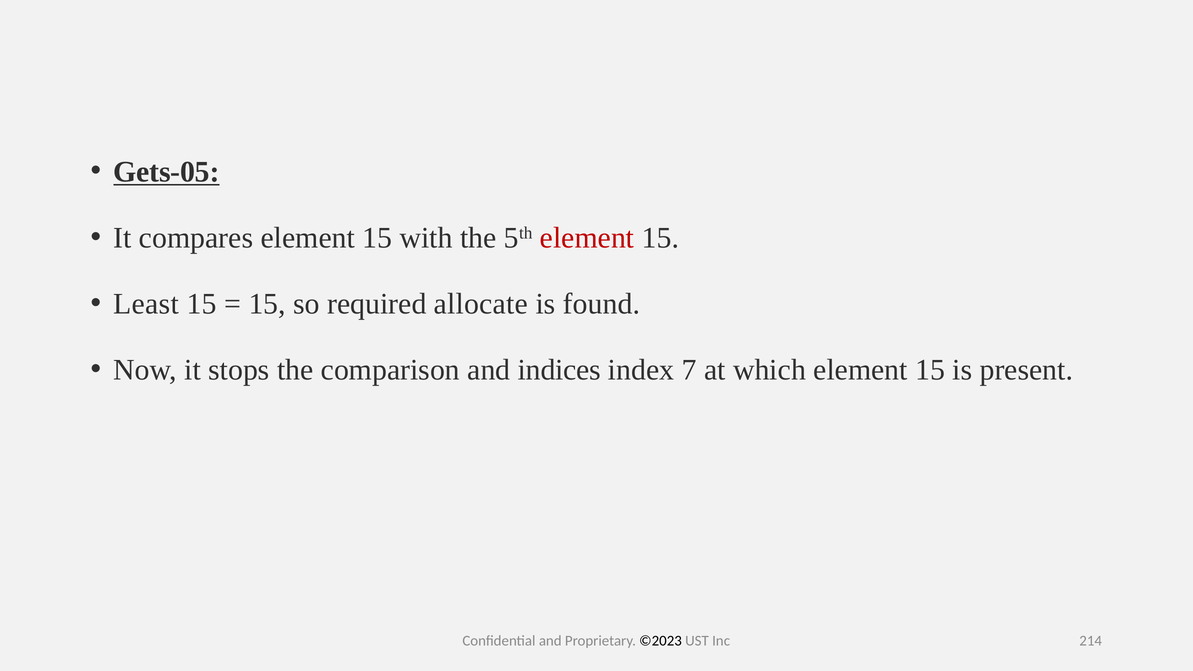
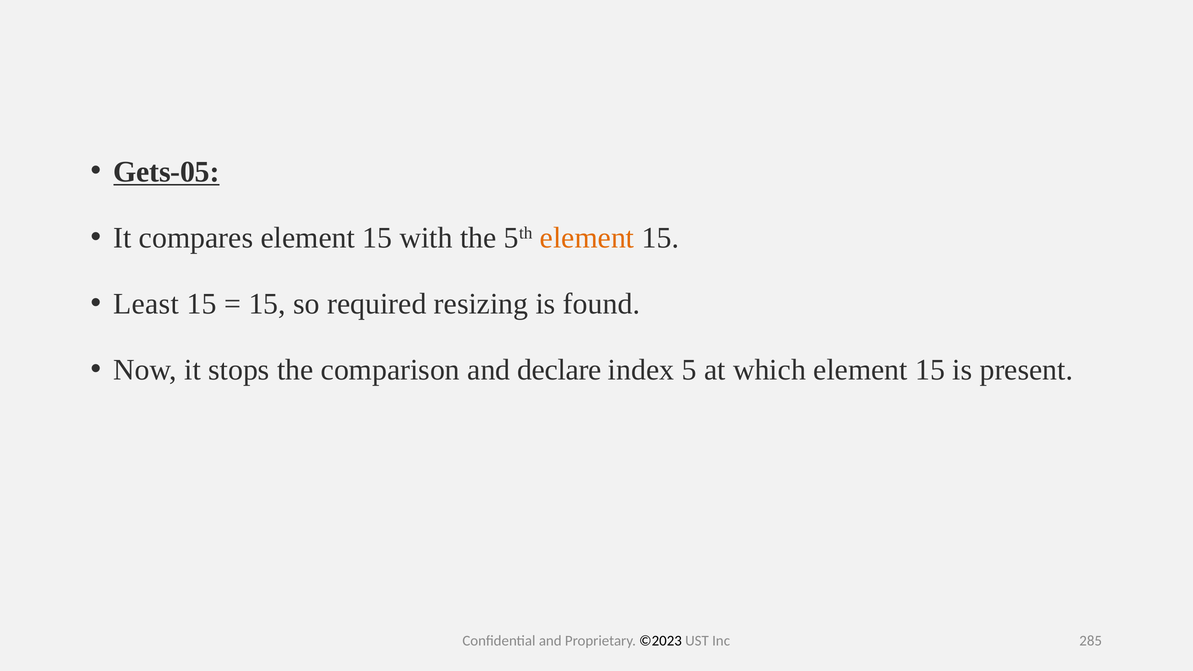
element at (587, 238) colour: red -> orange
allocate: allocate -> resizing
indices: indices -> declare
7: 7 -> 5
214: 214 -> 285
